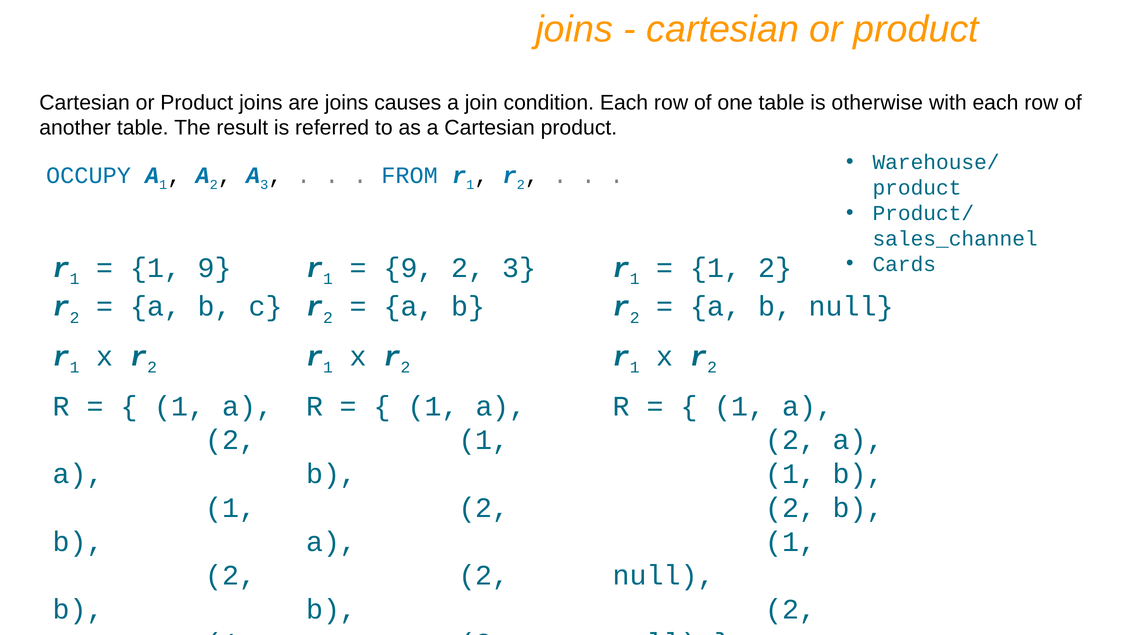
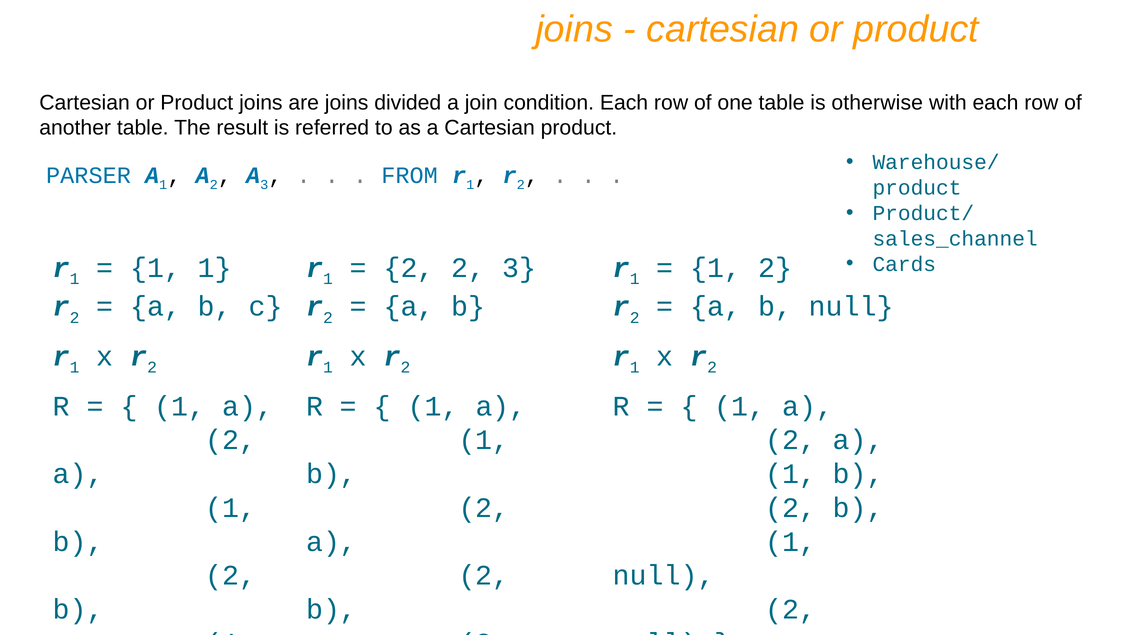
causes: causes -> divided
OCCUPY: OCCUPY -> PARSER
1 9: 9 -> 1
9 at (409, 268): 9 -> 2
